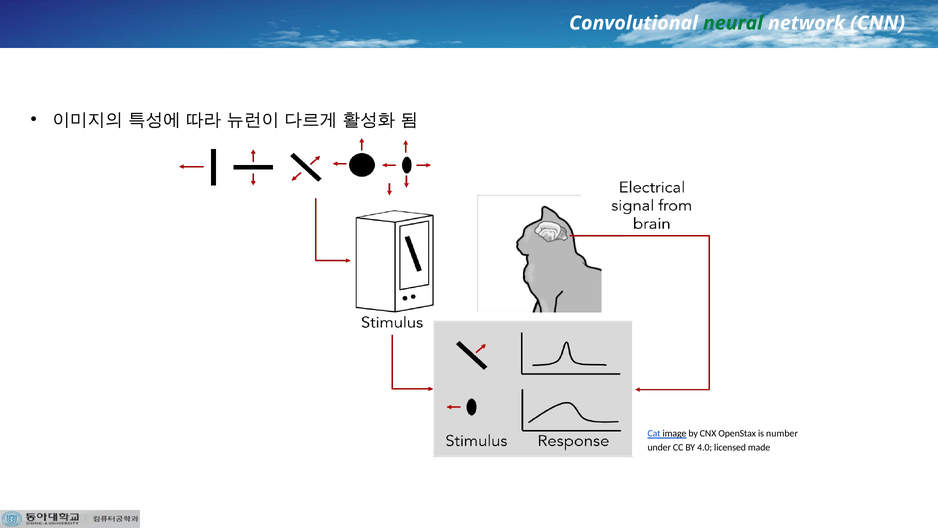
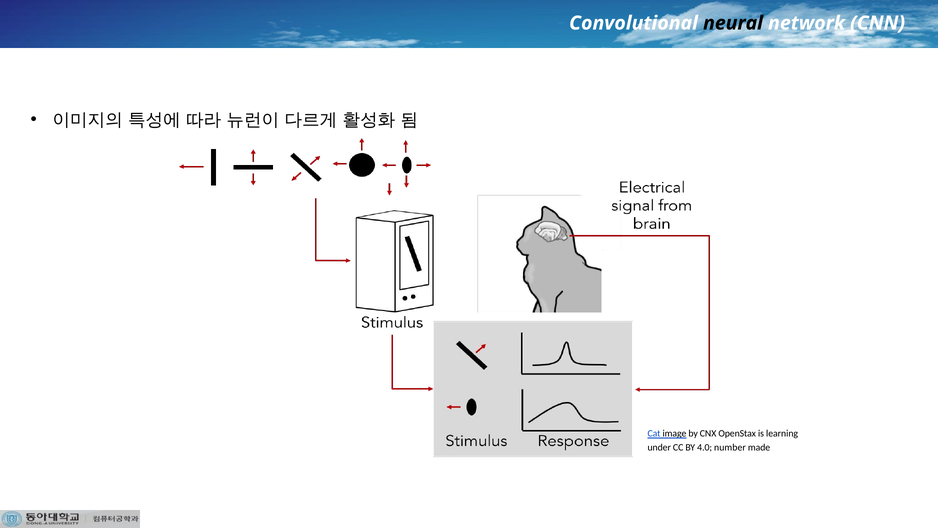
neural colour: green -> black
number: number -> learning
licensed: licensed -> number
